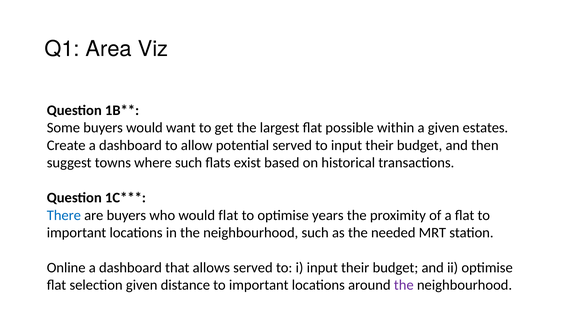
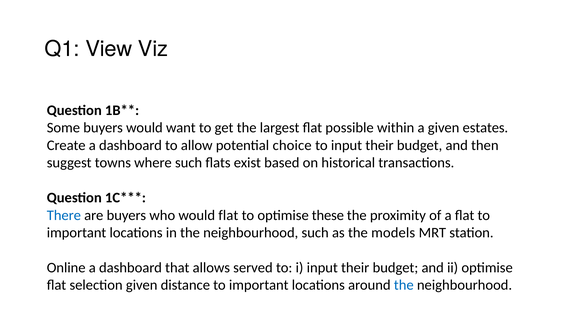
Area: Area -> View
potential served: served -> choice
years: years -> these
needed: needed -> models
the at (404, 285) colour: purple -> blue
